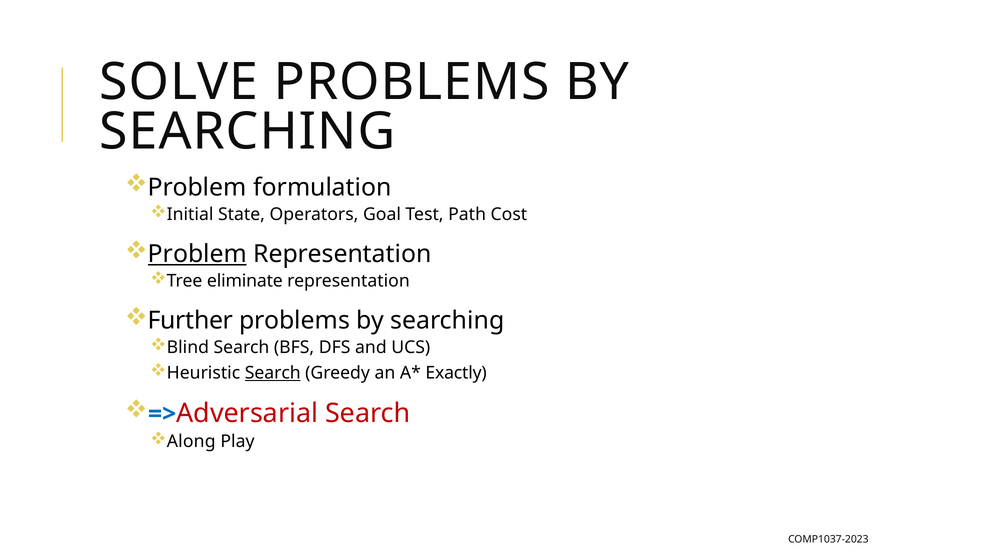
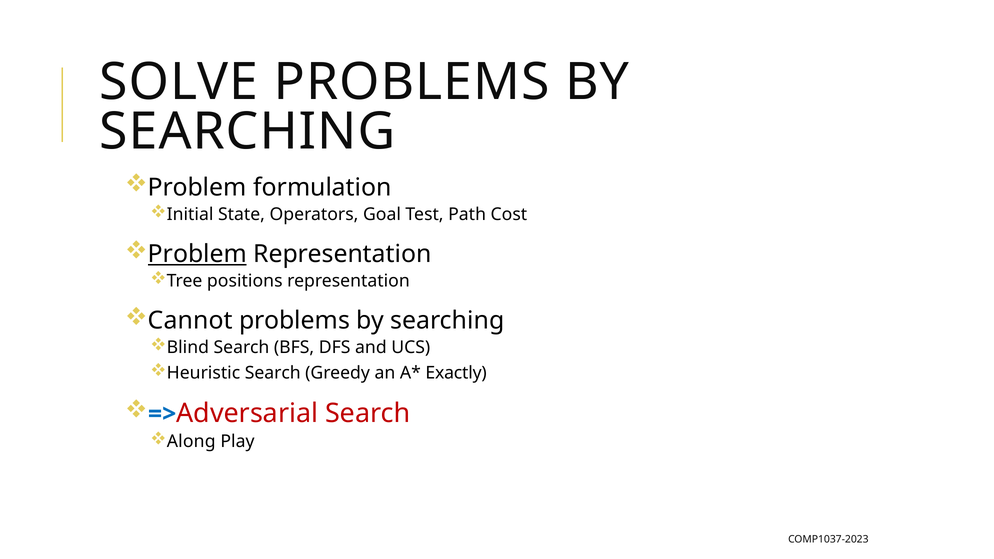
eliminate: eliminate -> positions
Further: Further -> Cannot
Search at (273, 373) underline: present -> none
